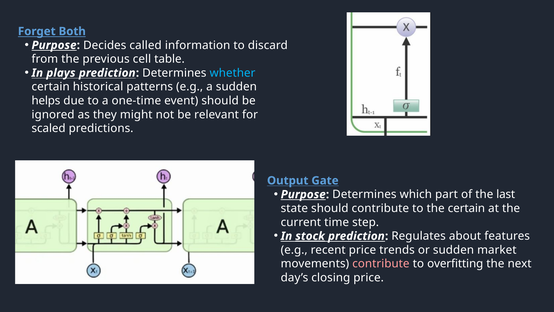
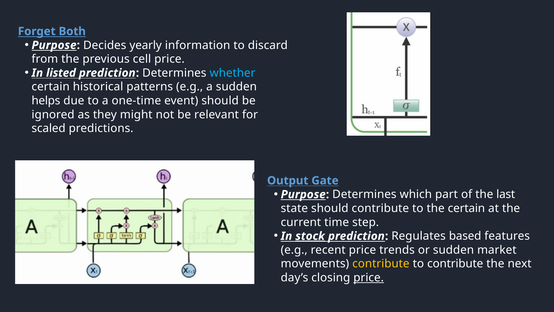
called: called -> yearly
cell table: table -> price
plays: plays -> listed
about: about -> based
contribute at (381, 264) colour: pink -> yellow
to overfitting: overfitting -> contribute
price at (369, 277) underline: none -> present
